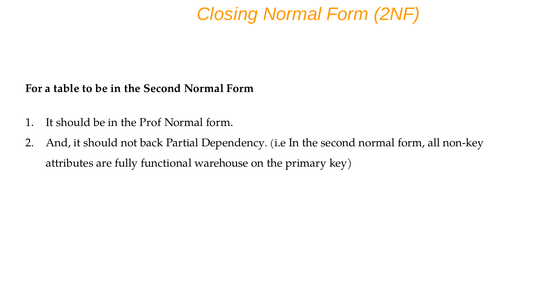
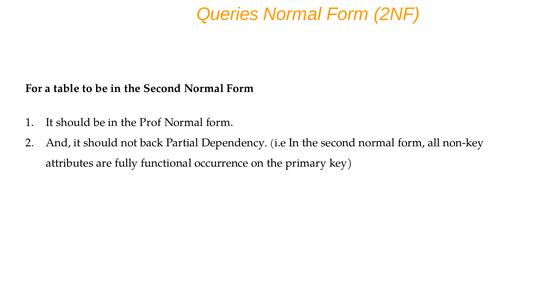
Closing: Closing -> Queries
warehouse: warehouse -> occurrence
